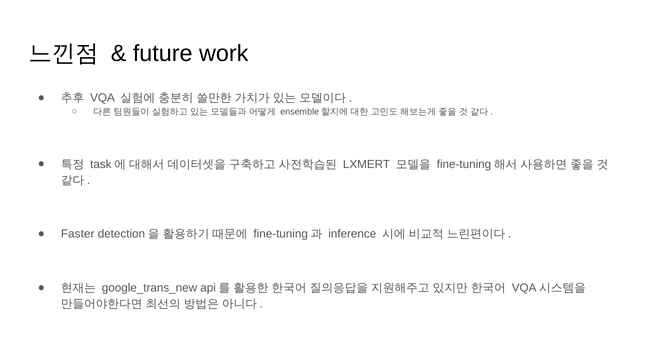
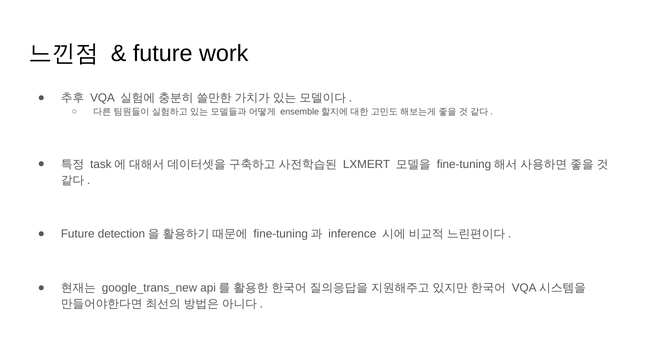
Faster at (78, 234): Faster -> Future
